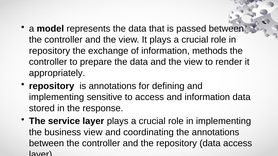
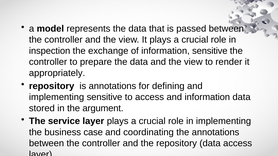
repository at (50, 51): repository -> inspection
information methods: methods -> sensitive
response: response -> argument
business view: view -> case
